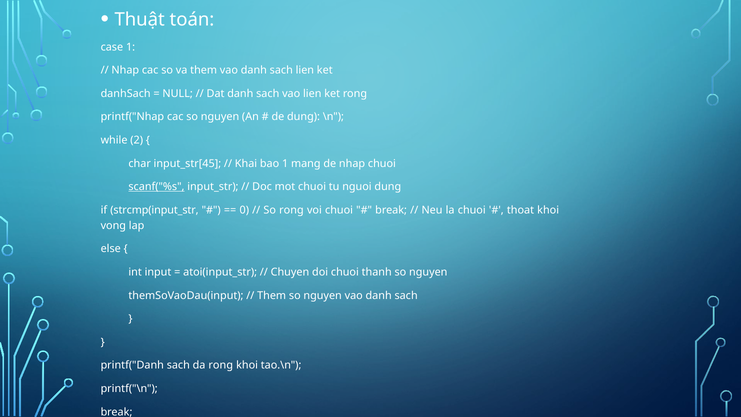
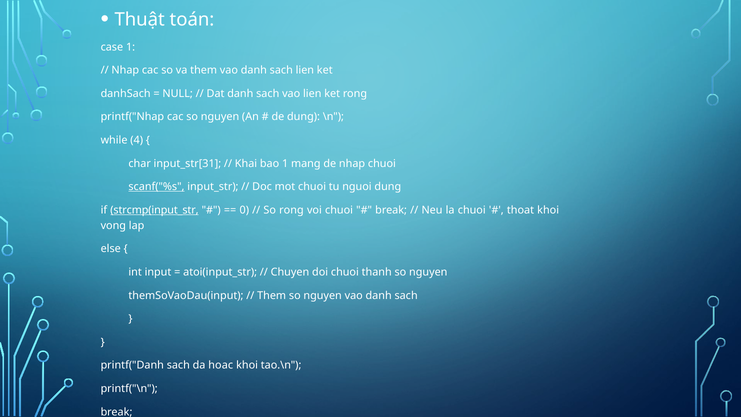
2: 2 -> 4
input_str[45: input_str[45 -> input_str[31
strcmp(input_str underline: none -> present
da rong: rong -> hoac
